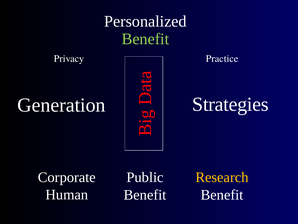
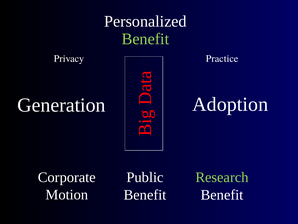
Strategies: Strategies -> Adoption
Research colour: yellow -> light green
Human: Human -> Motion
